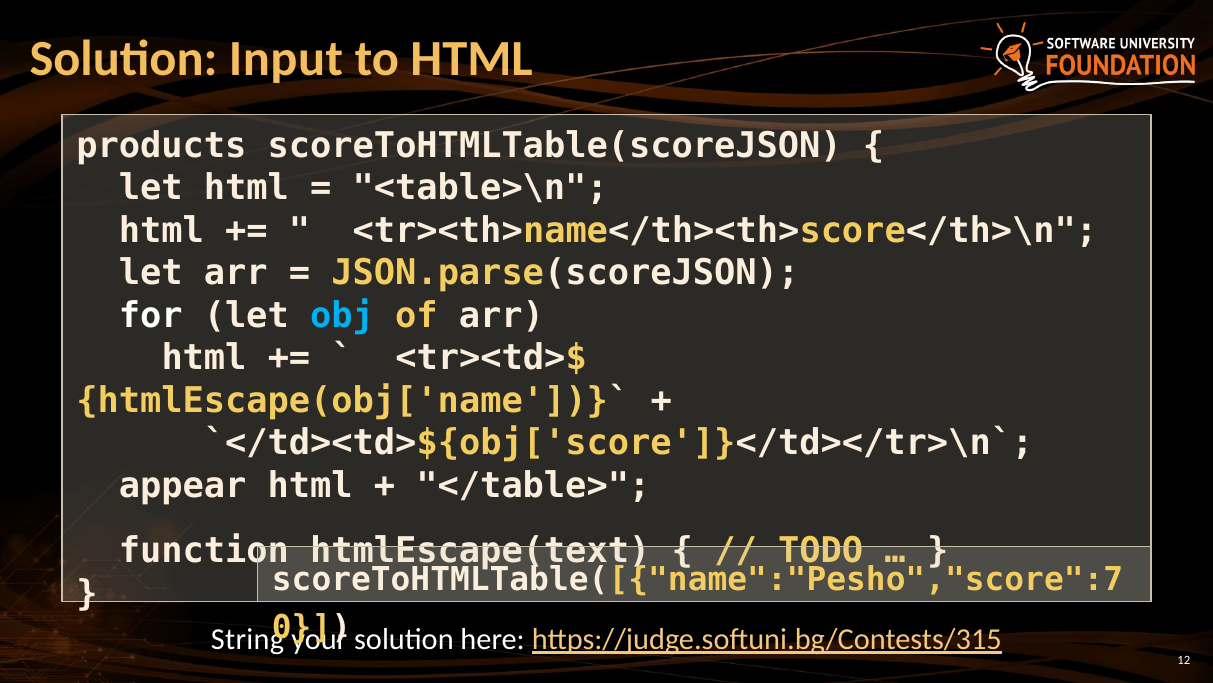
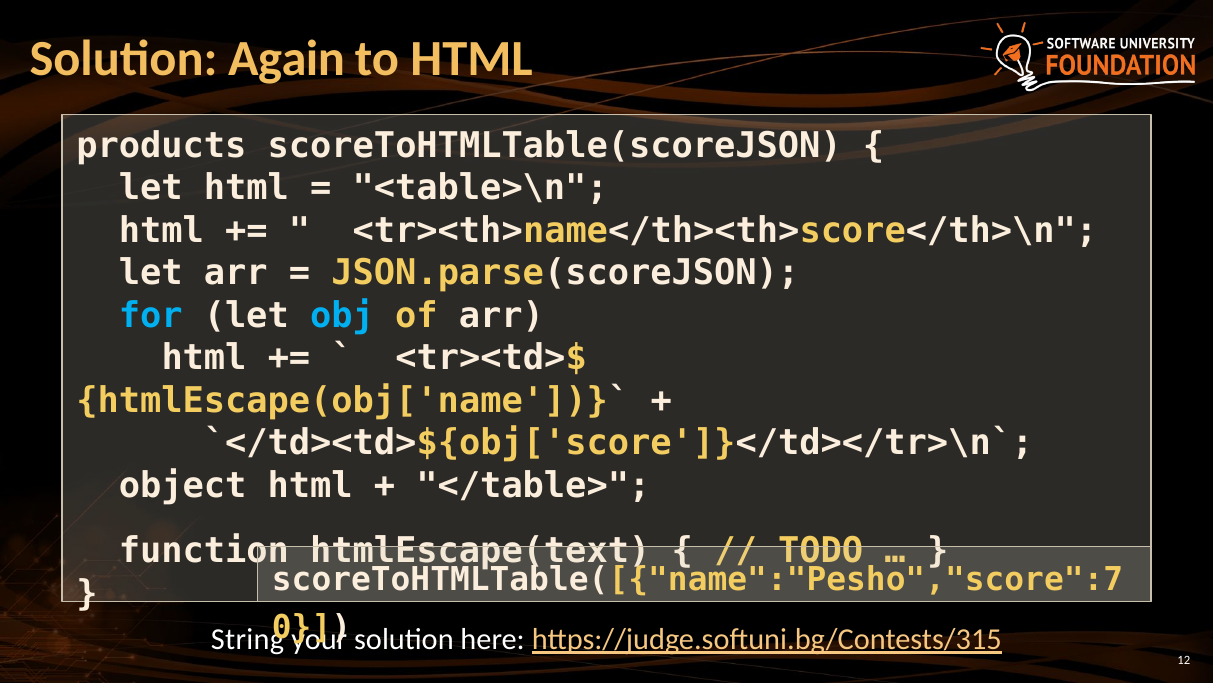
Input: Input -> Again
for colour: white -> light blue
appear: appear -> object
